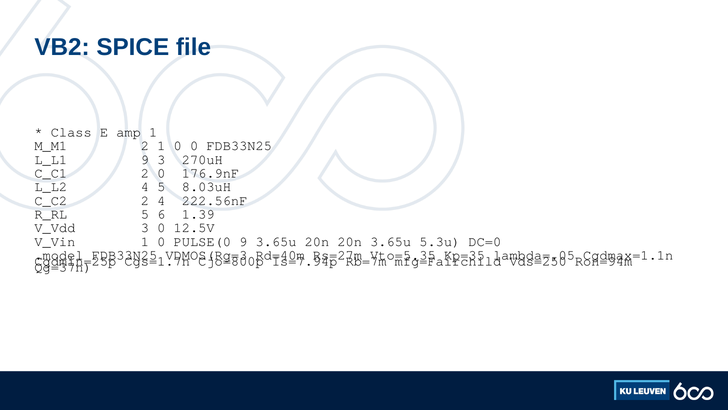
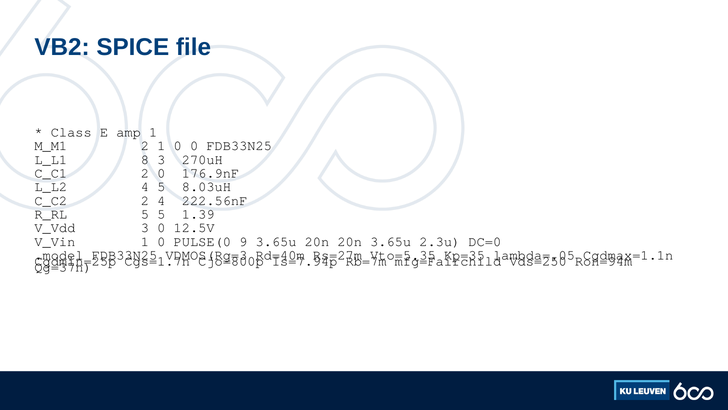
L_L1 9: 9 -> 8
5 6: 6 -> 5
5.3u: 5.3u -> 2.3u
